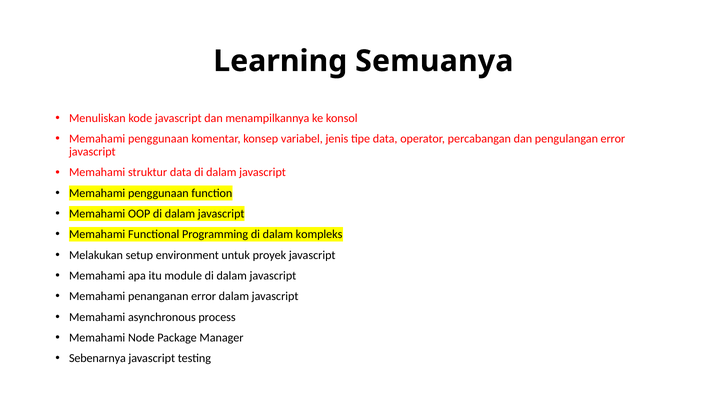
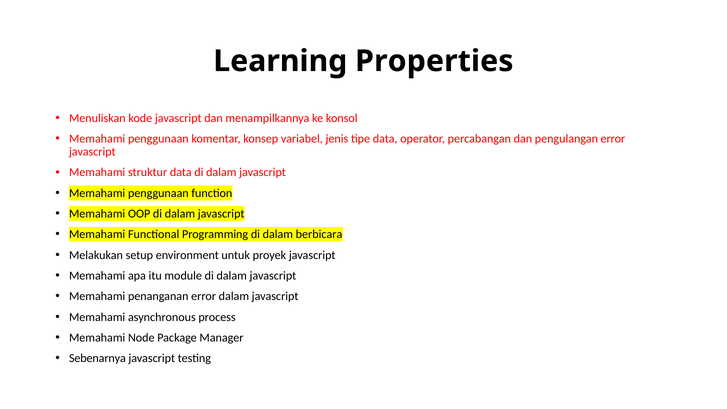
Semuanya: Semuanya -> Properties
kompleks: kompleks -> berbicara
